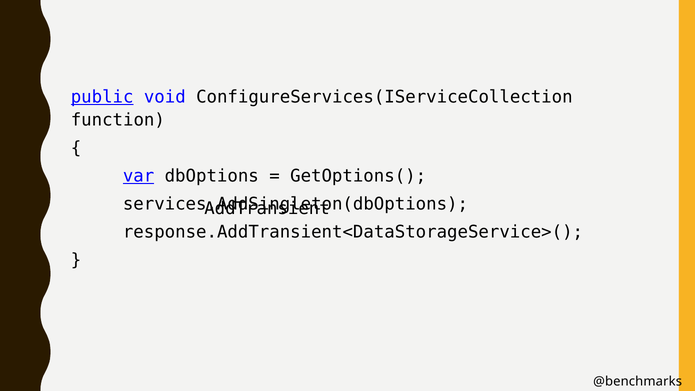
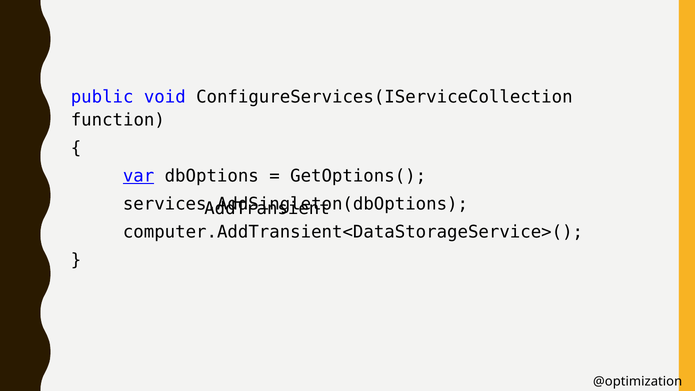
public underline: present -> none
response.AddTransient<DataStorageService>(: response.AddTransient<DataStorageService>( -> computer.AddTransient<DataStorageService>(
@benchmarks: @benchmarks -> @optimization
